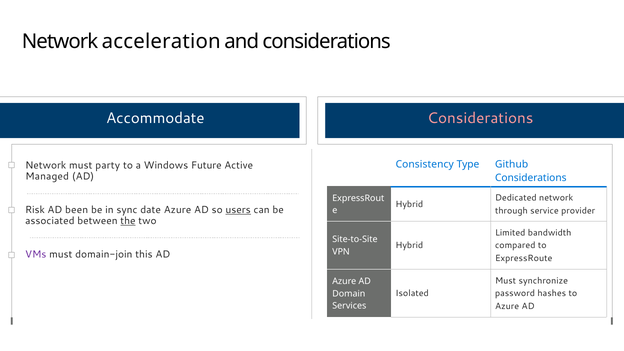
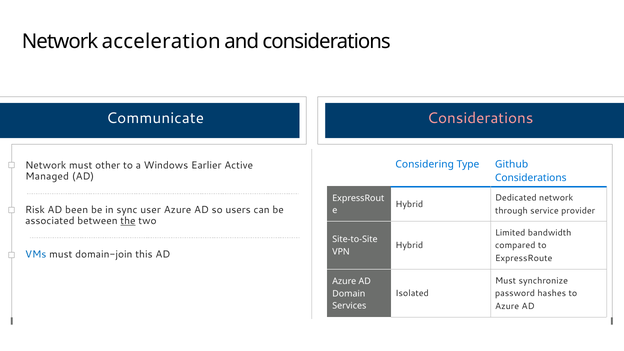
Accommodate: Accommodate -> Communicate
Consistency: Consistency -> Considering
party: party -> other
Future: Future -> Earlier
date: date -> user
users underline: present -> none
VMs colour: purple -> blue
